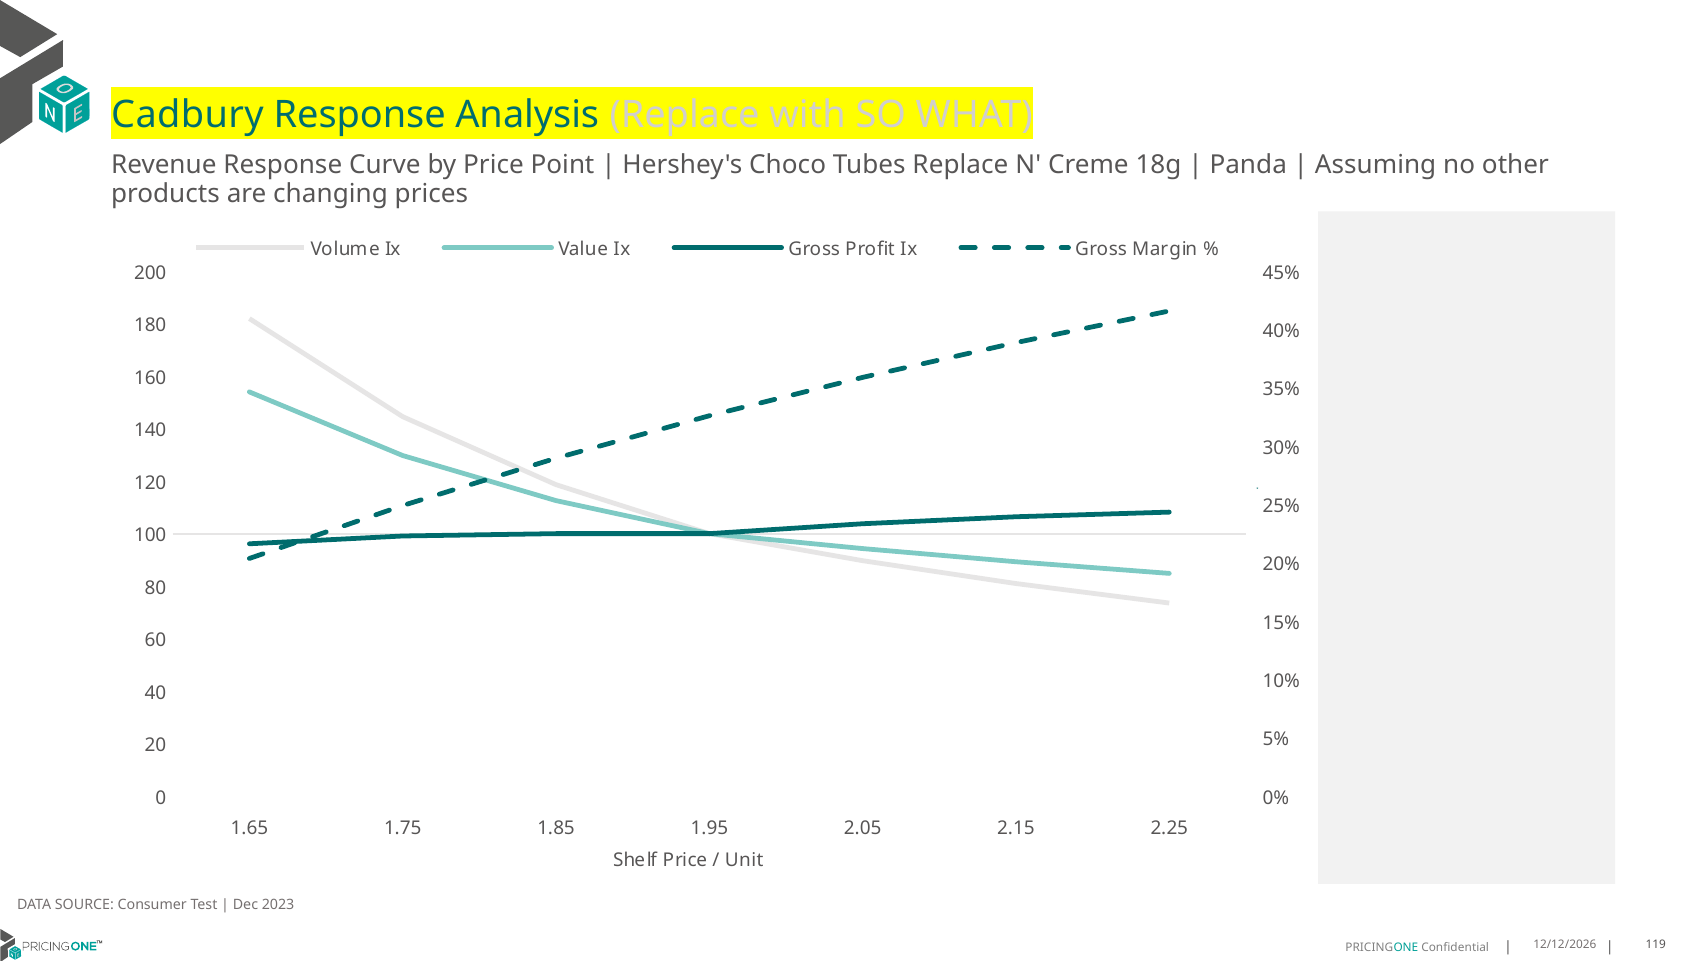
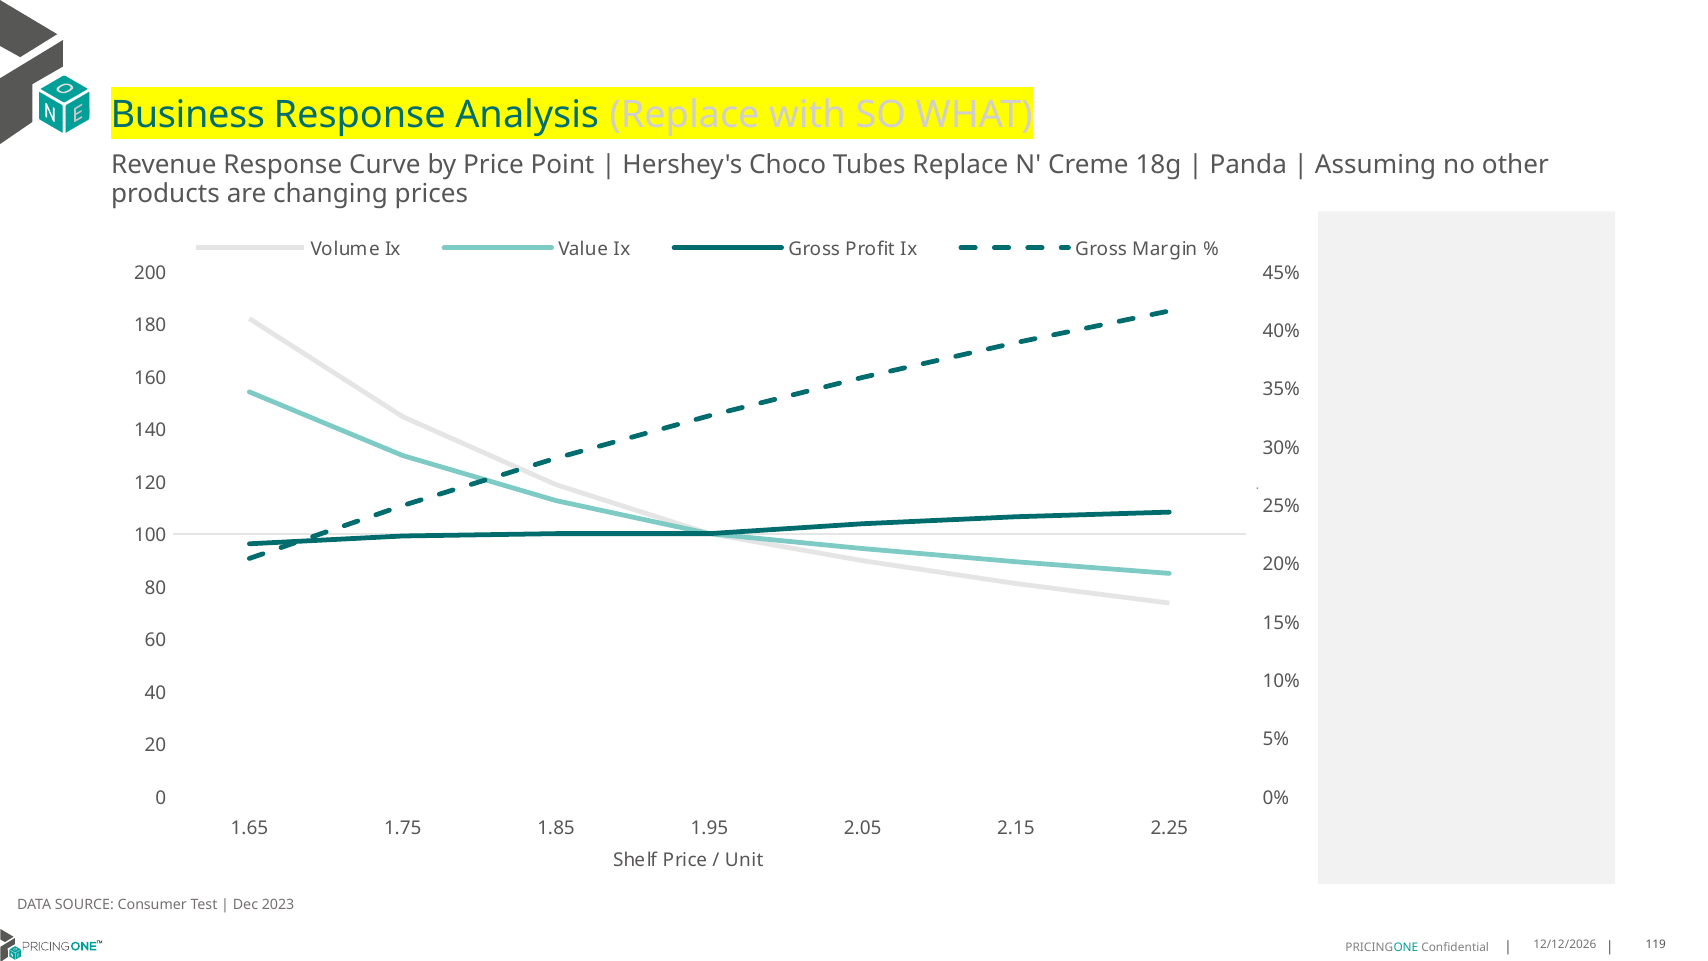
Cadbury: Cadbury -> Business
